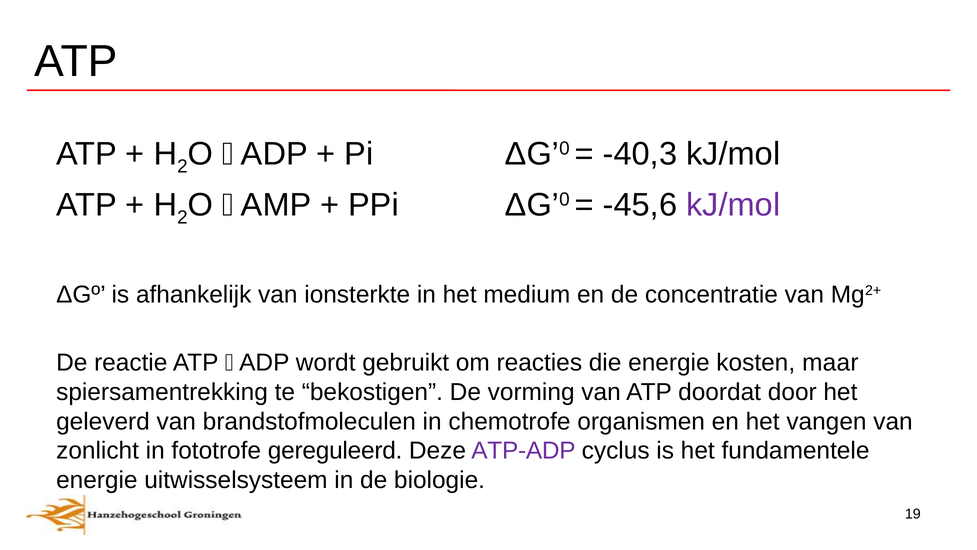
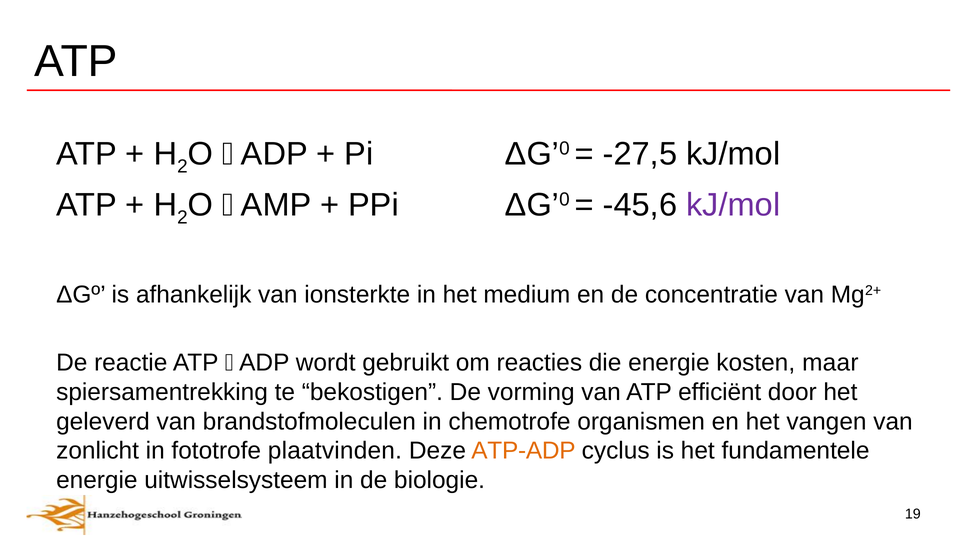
-40,3: -40,3 -> -27,5
doordat: doordat -> efficiënt
gereguleerd: gereguleerd -> plaatvinden
ATP-ADP colour: purple -> orange
